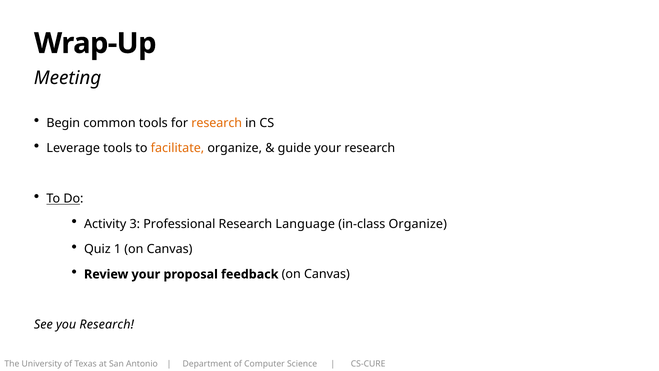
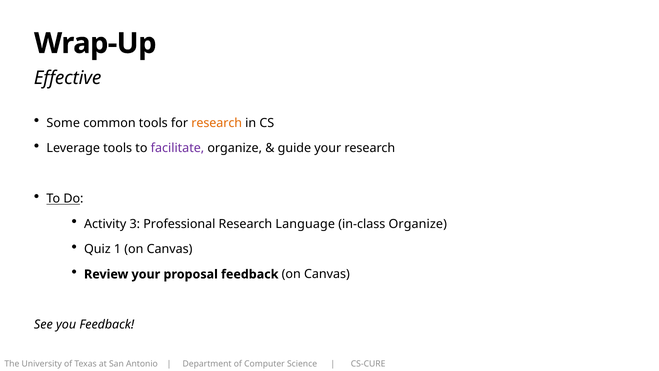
Meeting: Meeting -> Effective
Begin: Begin -> Some
facilitate colour: orange -> purple
you Research: Research -> Feedback
